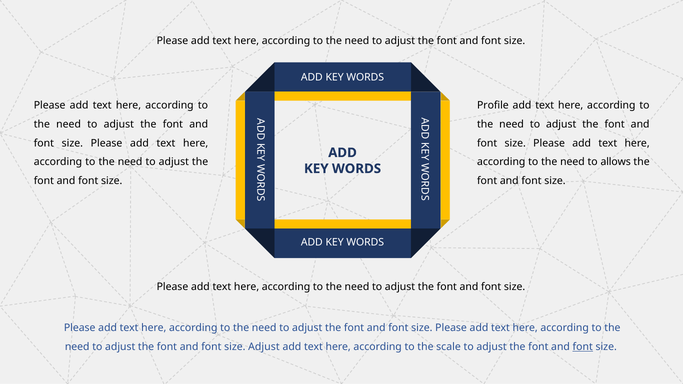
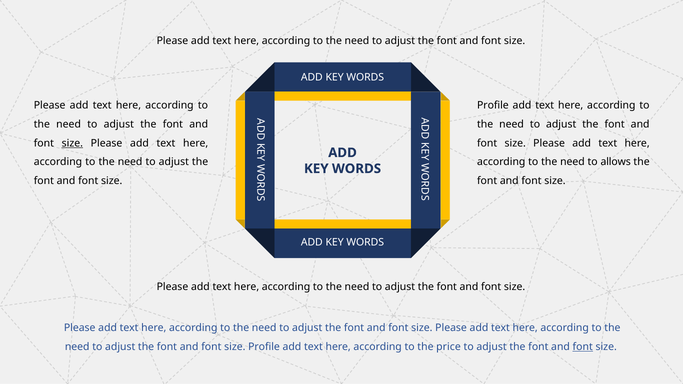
size at (72, 143) underline: none -> present
Adjust at (264, 347): Adjust -> Profile
scale: scale -> price
